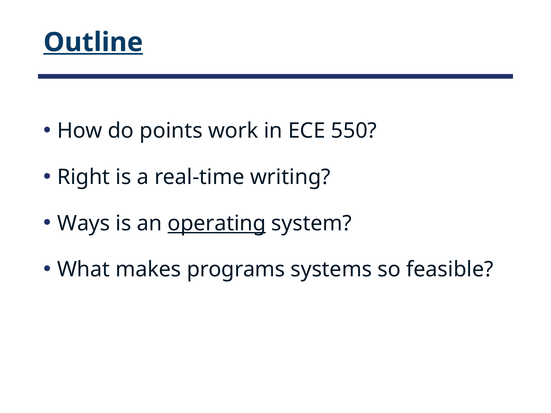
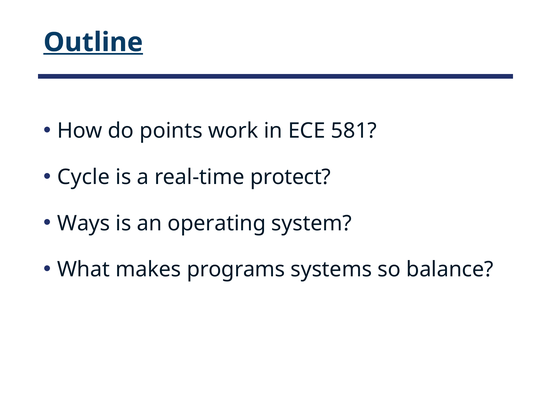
550: 550 -> 581
Right: Right -> Cycle
writing: writing -> protect
operating underline: present -> none
feasible: feasible -> balance
